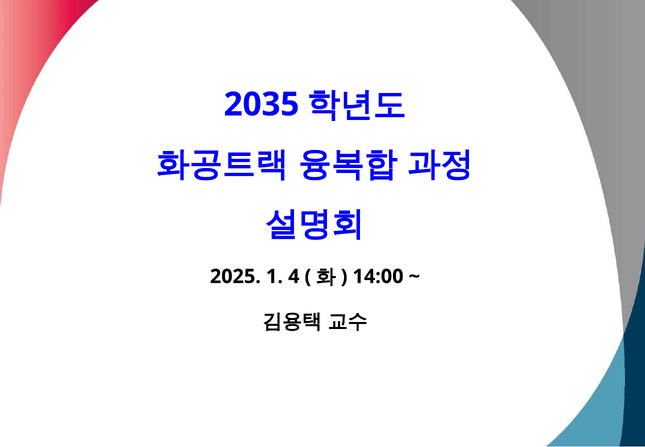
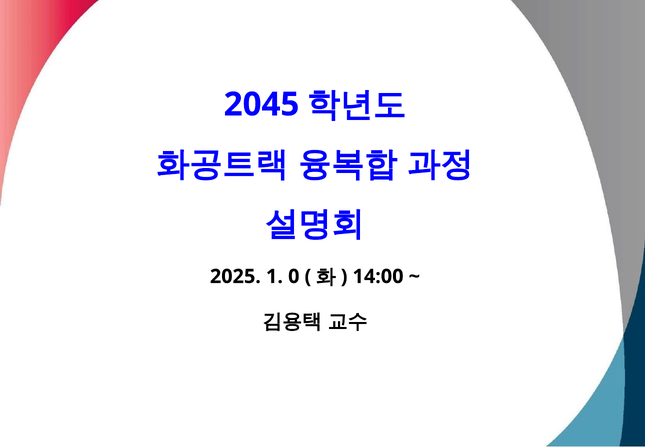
2035: 2035 -> 2045
4: 4 -> 0
